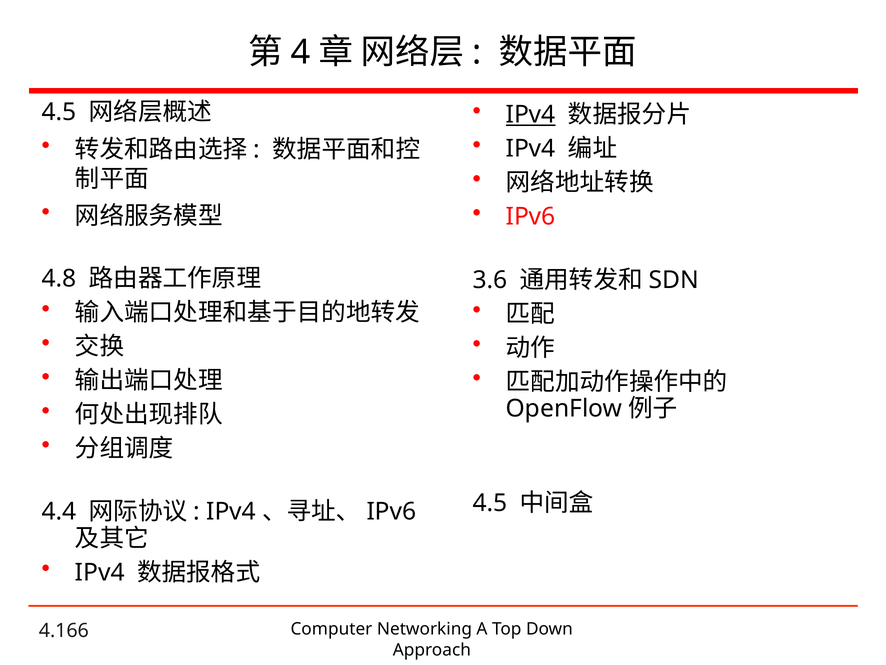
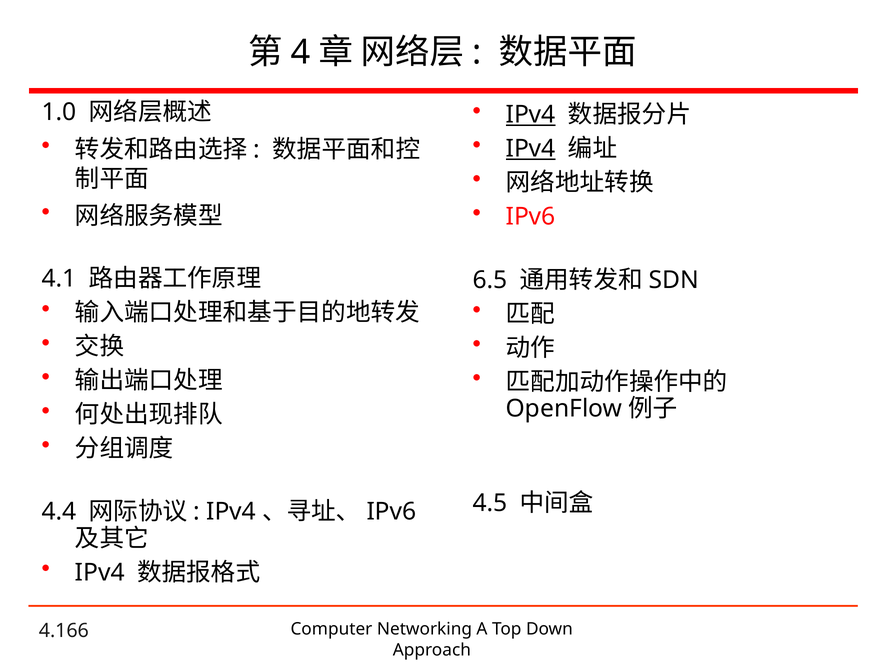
4.5 at (59, 112): 4.5 -> 1.0
IPv4 at (531, 149) underline: none -> present
4.8: 4.8 -> 4.1
3.6: 3.6 -> 6.5
